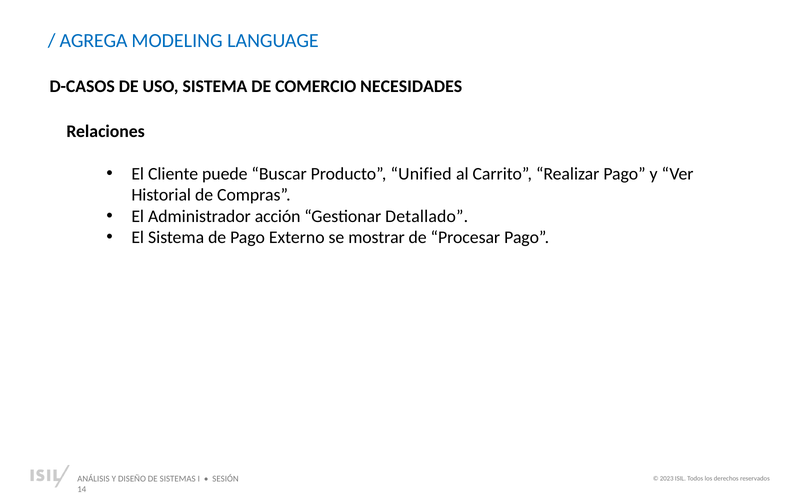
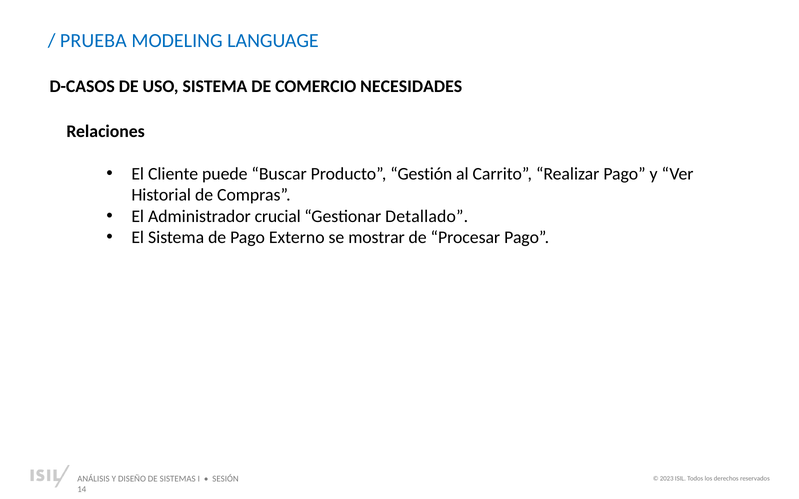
AGREGA: AGREGA -> PRUEBA
Unified: Unified -> Gestión
acción: acción -> crucial
